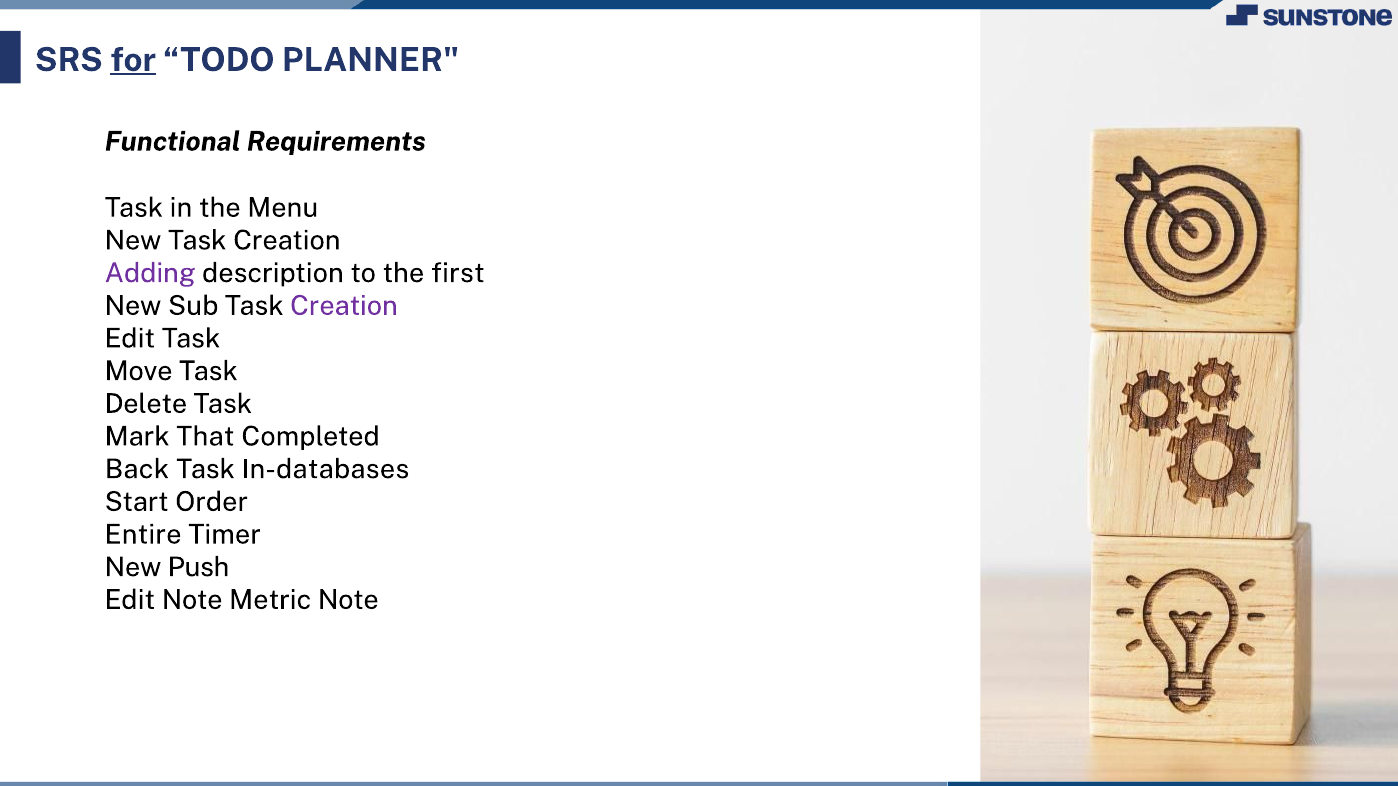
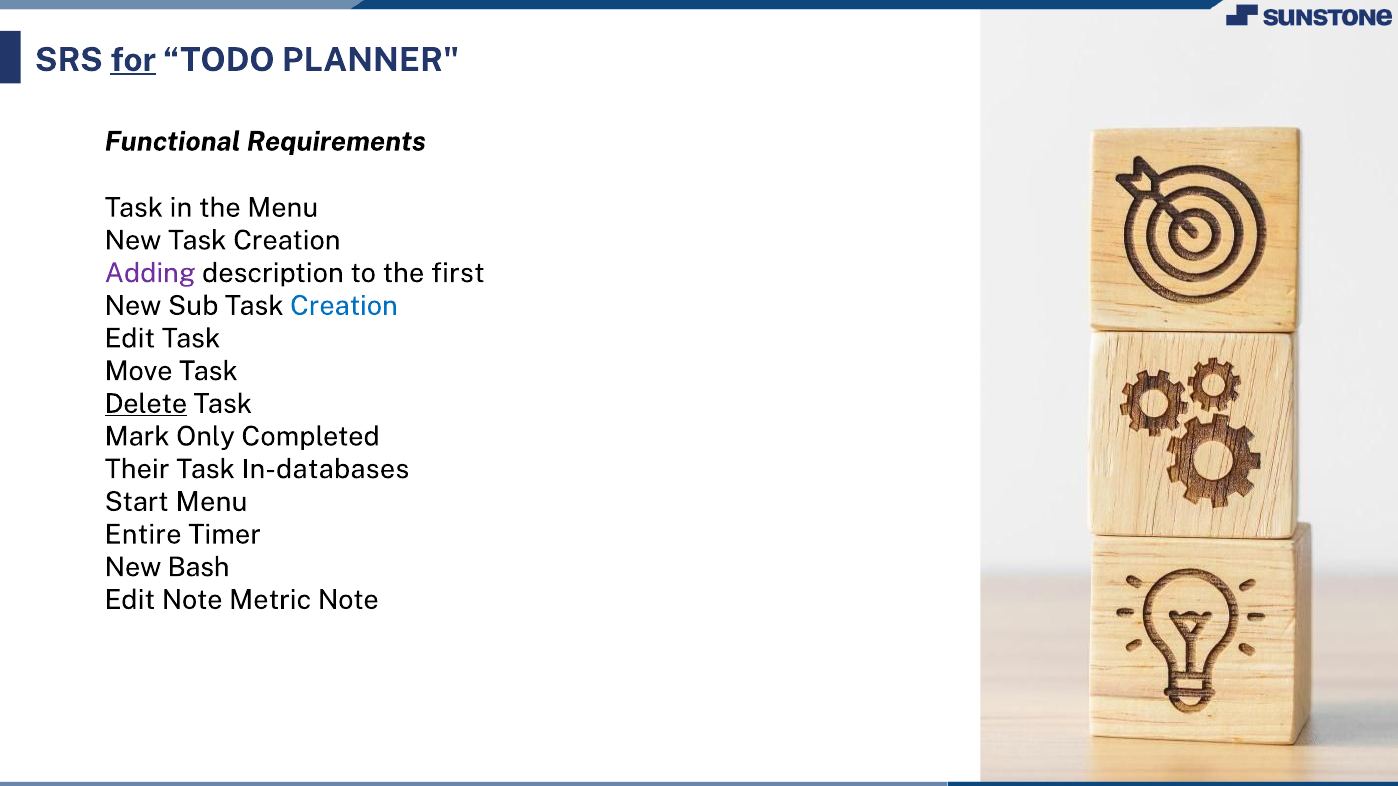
Creation at (344, 306) colour: purple -> blue
Delete underline: none -> present
That: That -> Only
Back: Back -> Their
Start Order: Order -> Menu
Push: Push -> Bash
